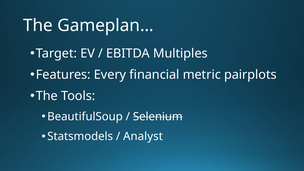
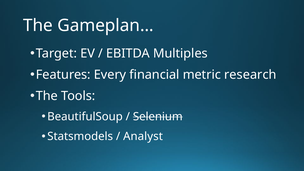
pairplots: pairplots -> research
